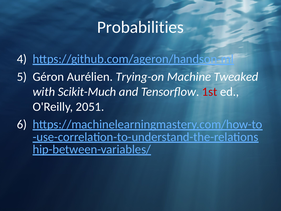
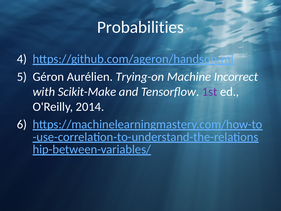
Tweaked: Tweaked -> Incorrect
Scikit-Much: Scikit-Much -> Scikit-Make
1st colour: red -> purple
2051: 2051 -> 2014
